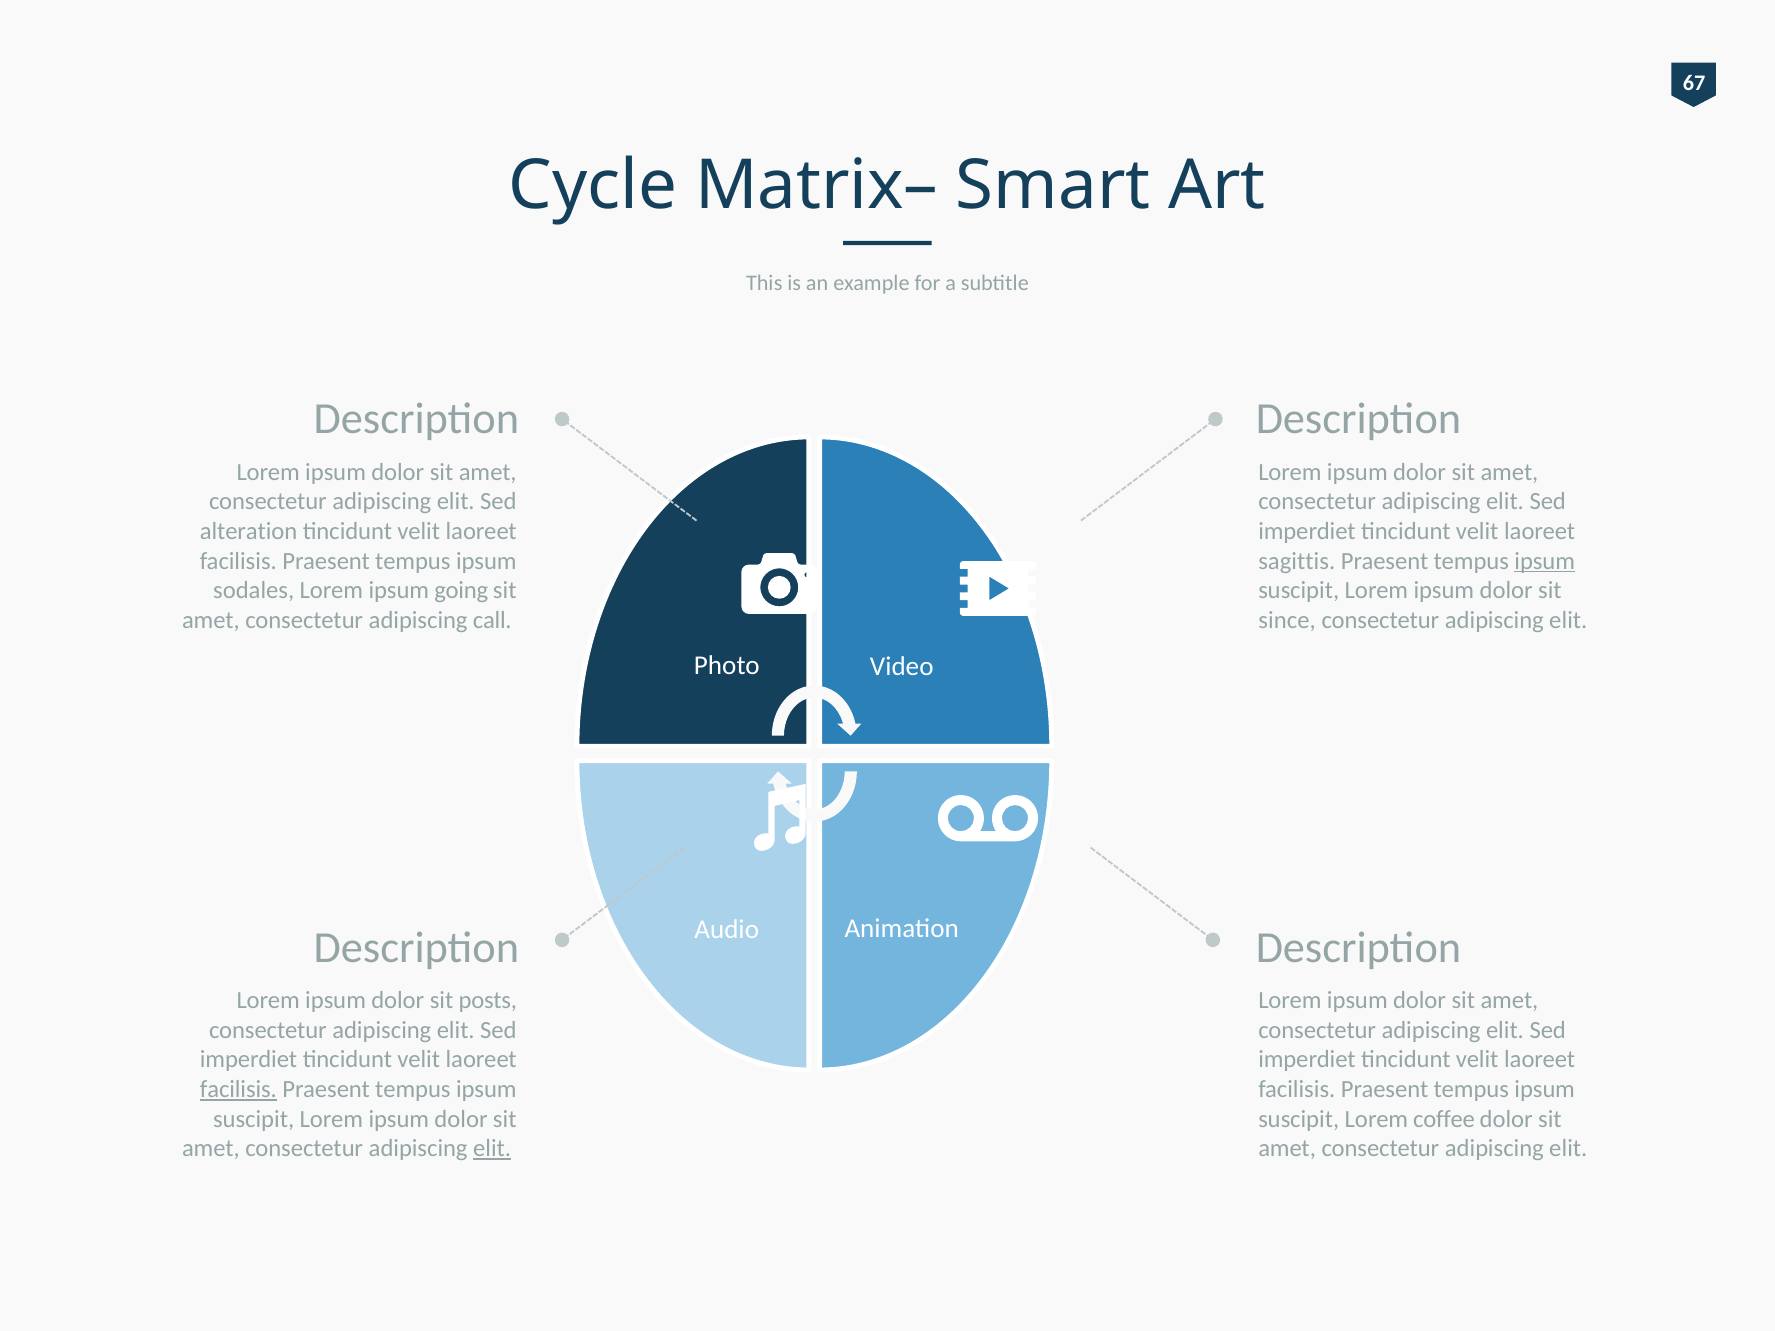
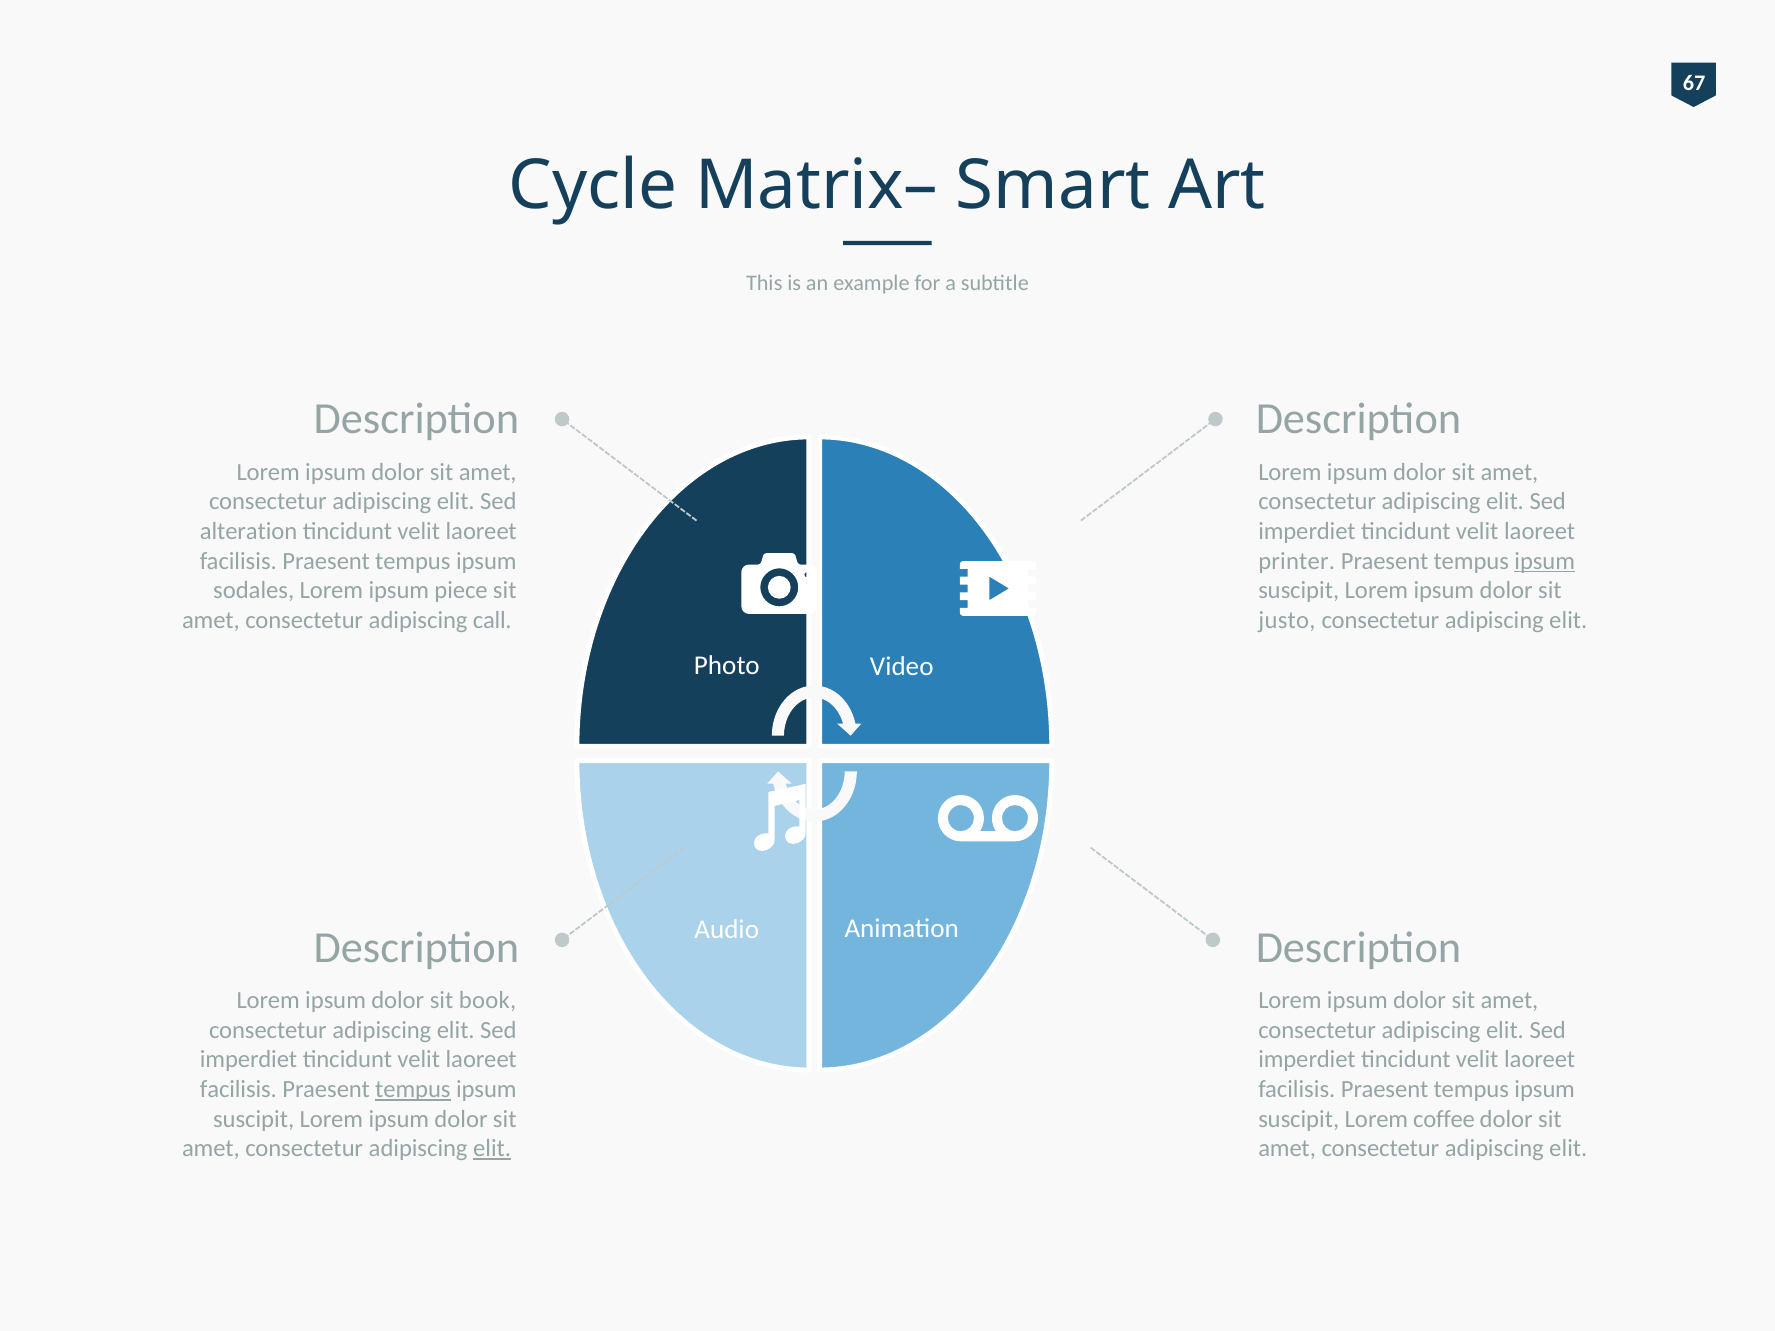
sagittis: sagittis -> printer
going: going -> piece
since: since -> justo
posts: posts -> book
facilisis at (238, 1090) underline: present -> none
tempus at (413, 1090) underline: none -> present
